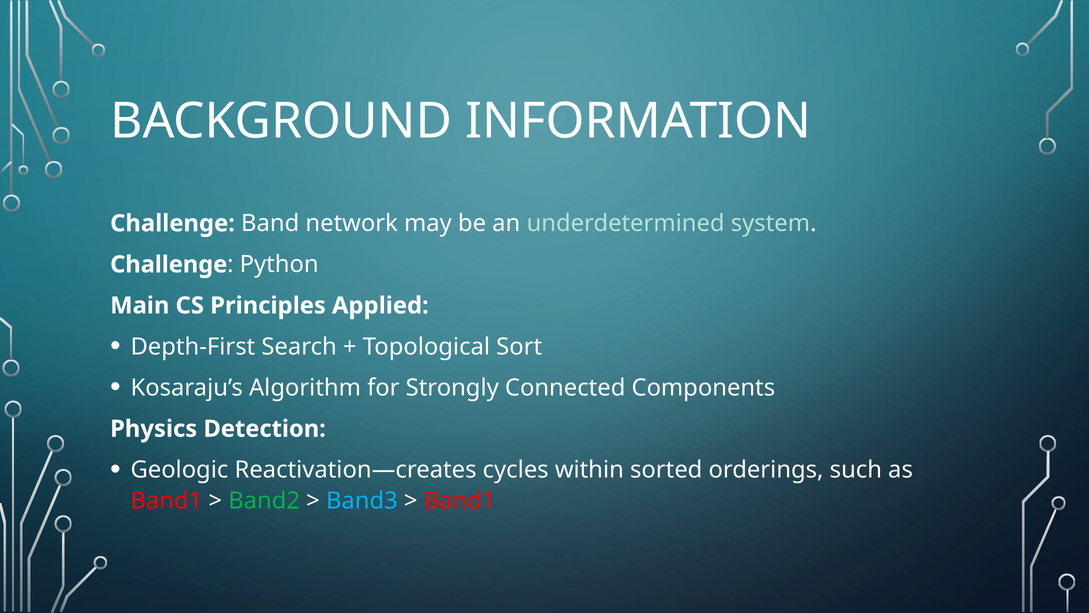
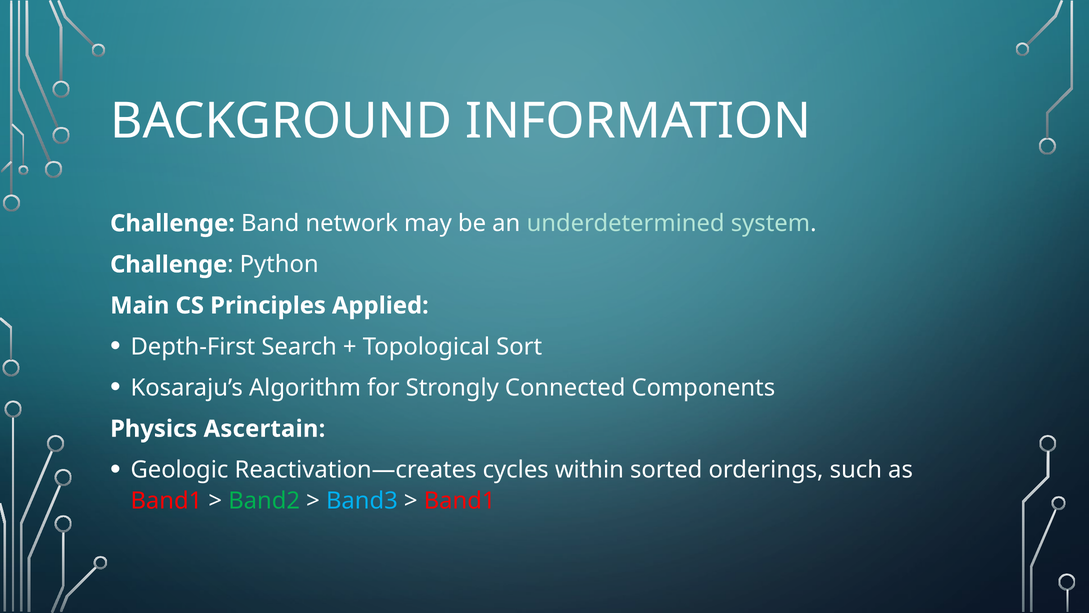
Detection: Detection -> Ascertain
